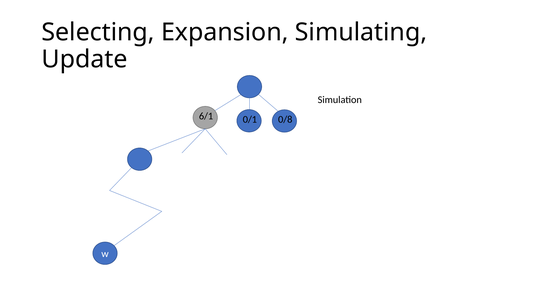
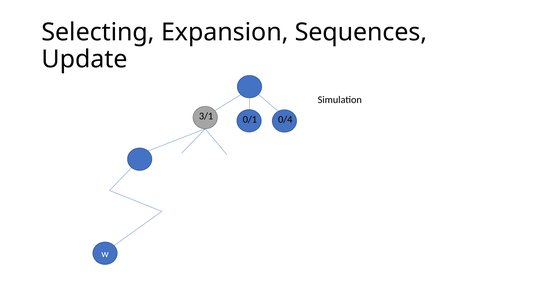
Simulating: Simulating -> Sequences
6/1: 6/1 -> 3/1
0/8: 0/8 -> 0/4
